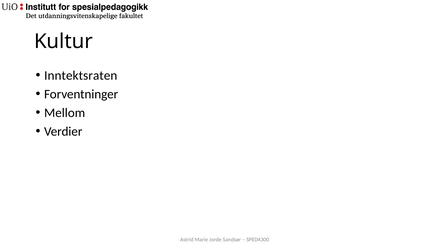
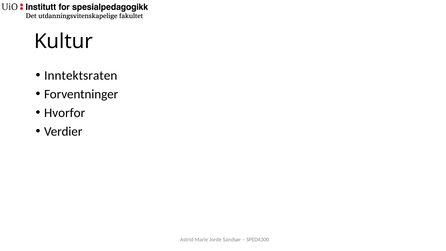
Mellom: Mellom -> Hvorfor
